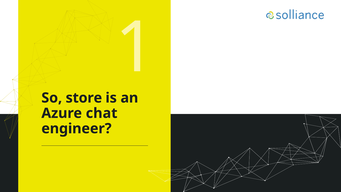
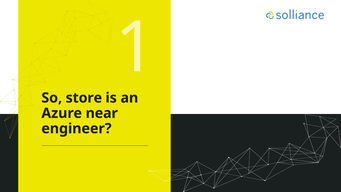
chat: chat -> near
